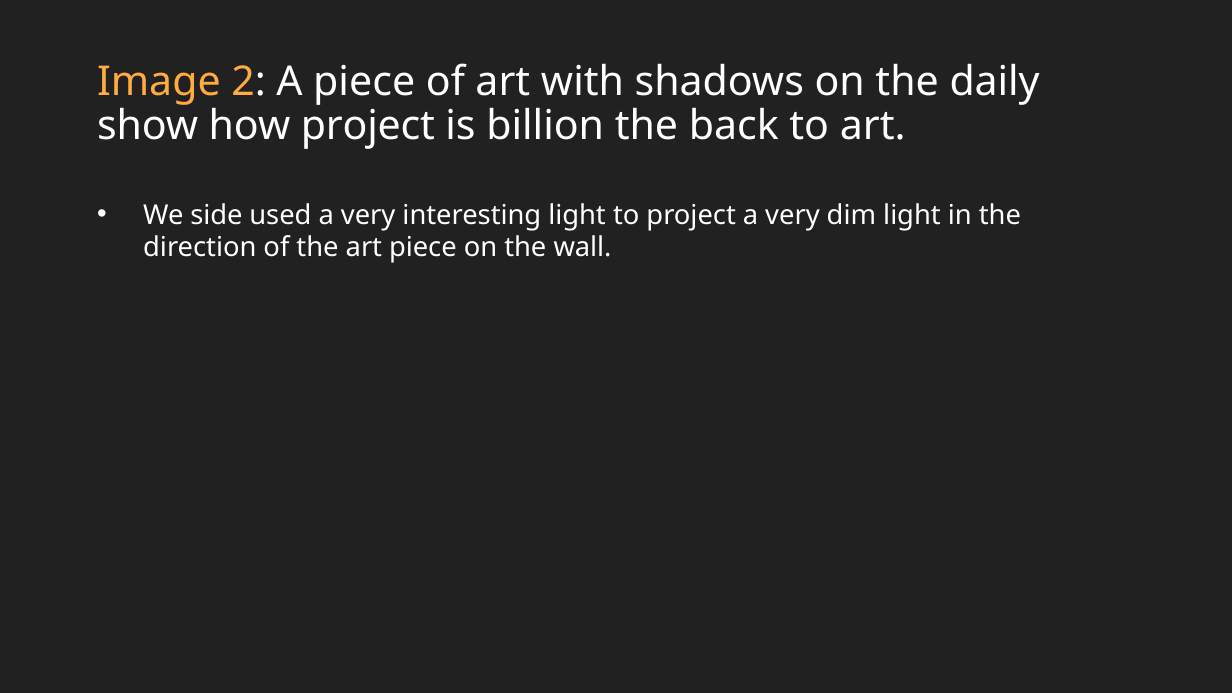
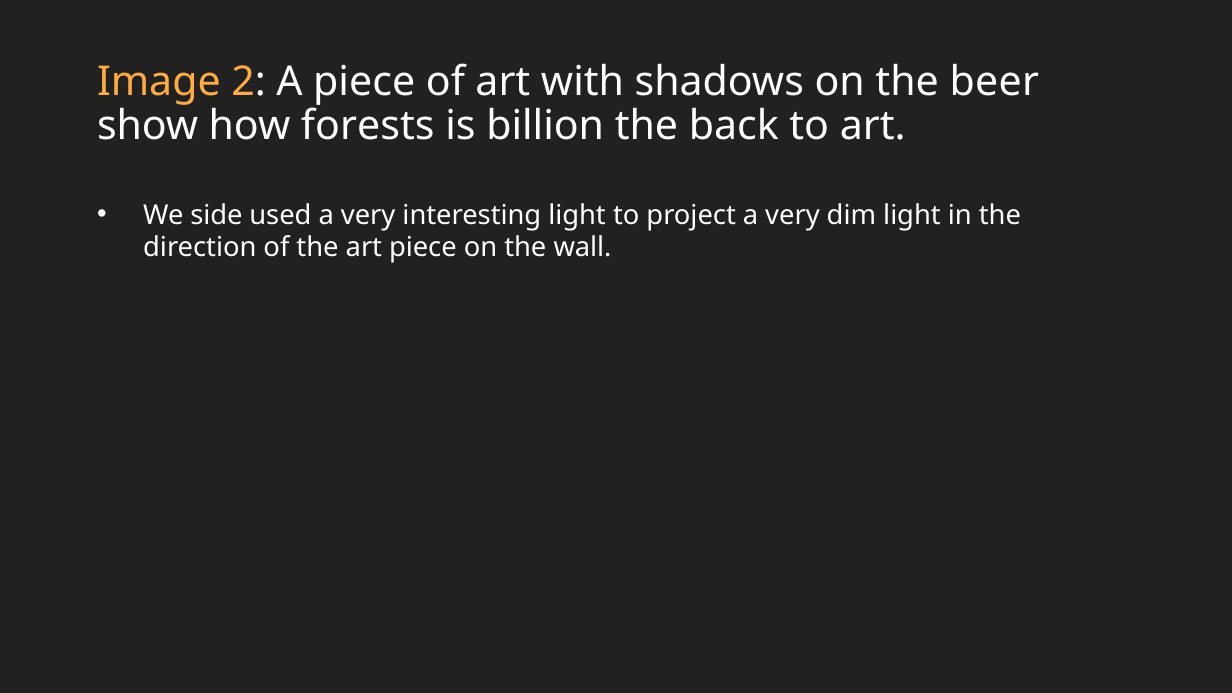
daily: daily -> beer
how project: project -> forests
